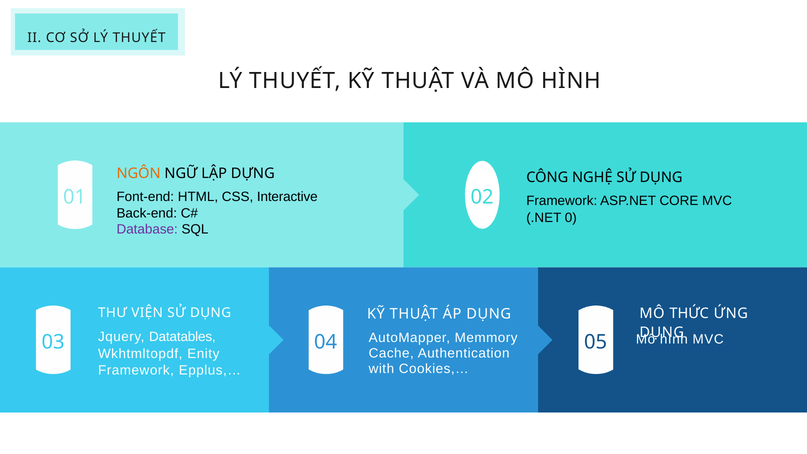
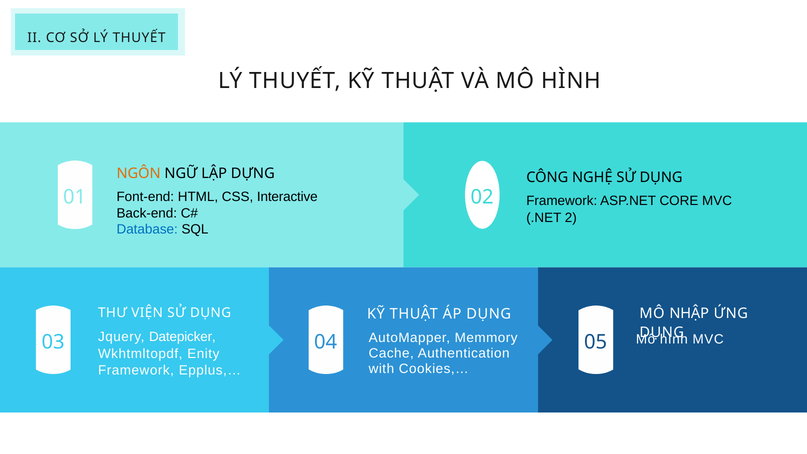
0: 0 -> 2
Database colour: purple -> blue
THỨC: THỨC -> NHẬP
Datatables: Datatables -> Datepicker
